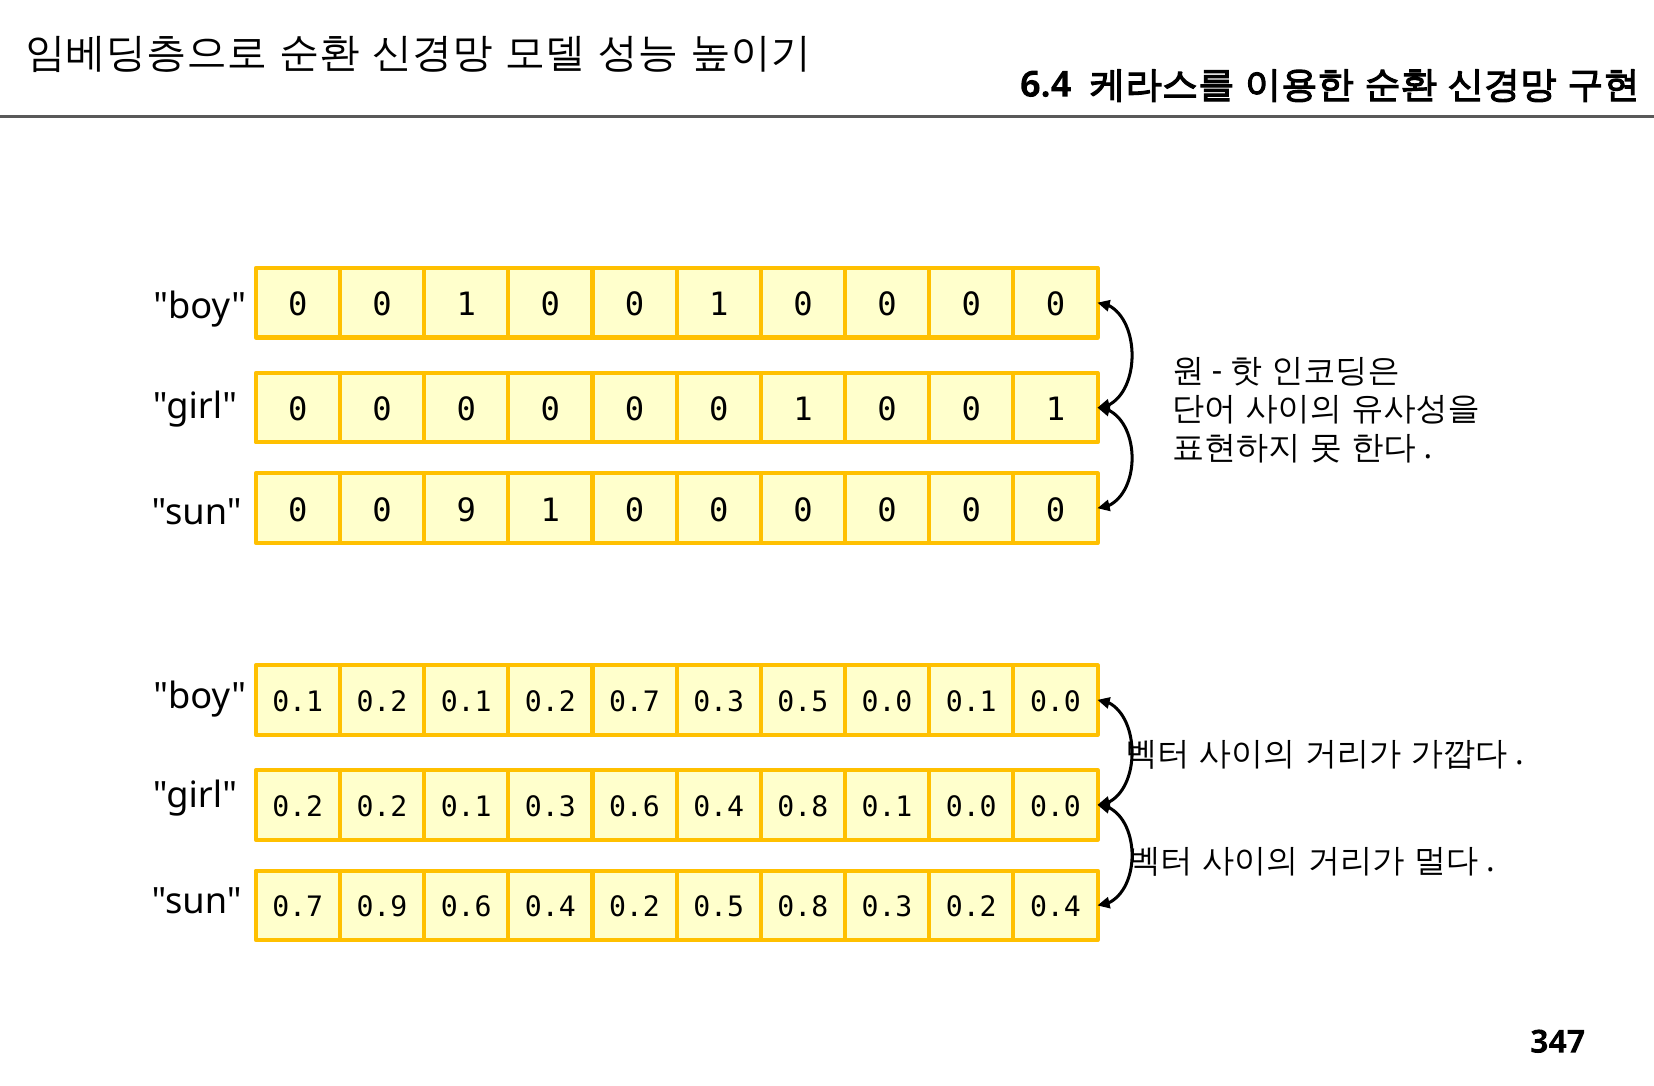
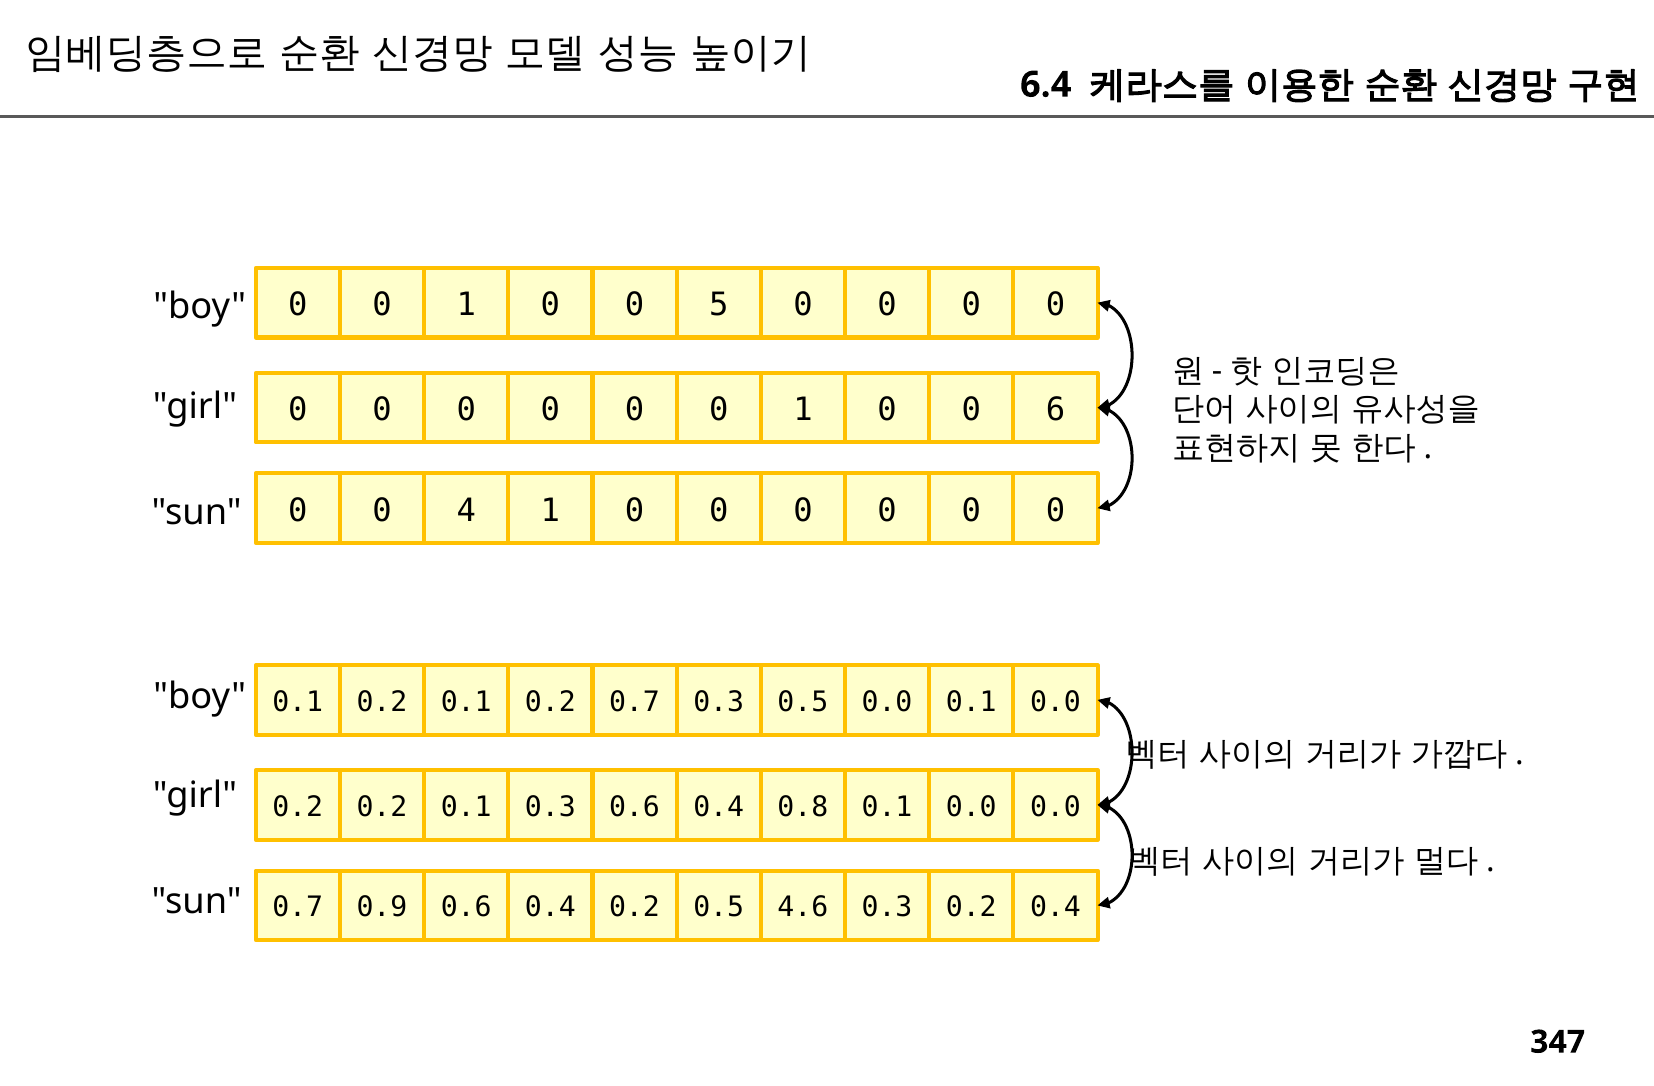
1 at (719, 305): 1 -> 5
1 at (1056, 410): 1 -> 6
9: 9 -> 4
0.5 0.8: 0.8 -> 4.6
